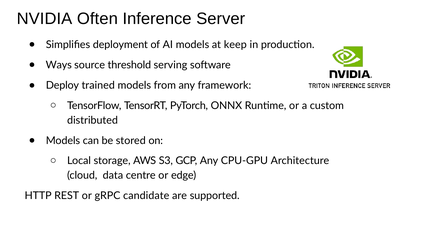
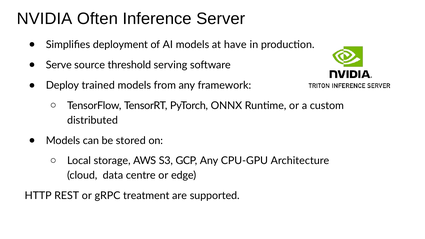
keep: keep -> have
Ways: Ways -> Serve
candidate: candidate -> treatment
